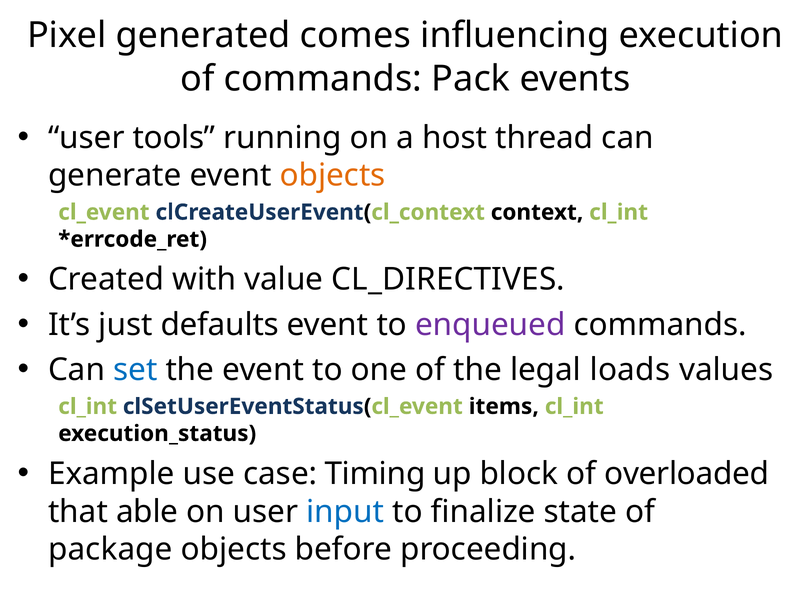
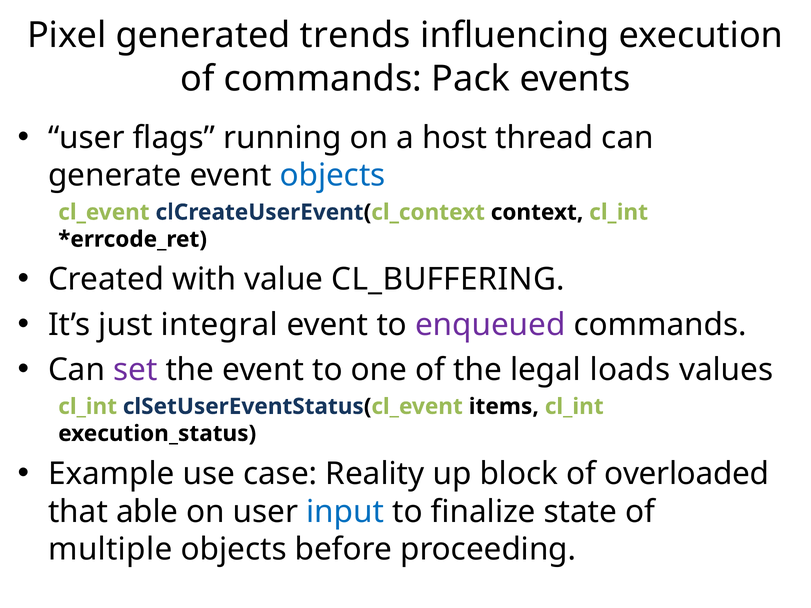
comes: comes -> trends
tools: tools -> flags
objects at (333, 176) colour: orange -> blue
CL_DIRECTIVES: CL_DIRECTIVES -> CL_BUFFERING
defaults: defaults -> integral
set colour: blue -> purple
Timing: Timing -> Reality
package: package -> multiple
